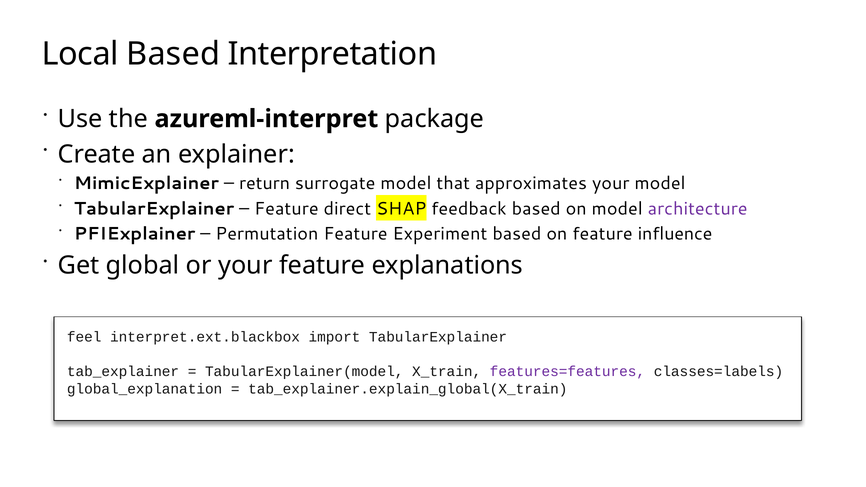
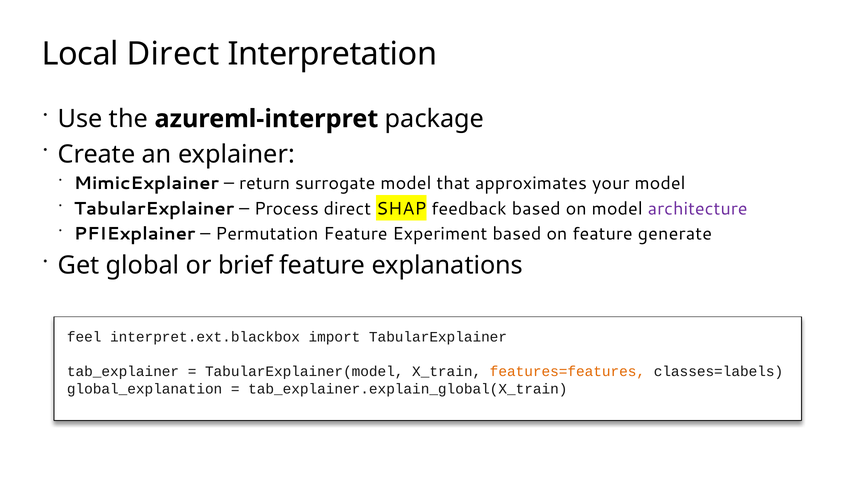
Local Based: Based -> Direct
Feature at (286, 209): Feature -> Process
influence: influence -> generate
or your: your -> brief
features=features colour: purple -> orange
